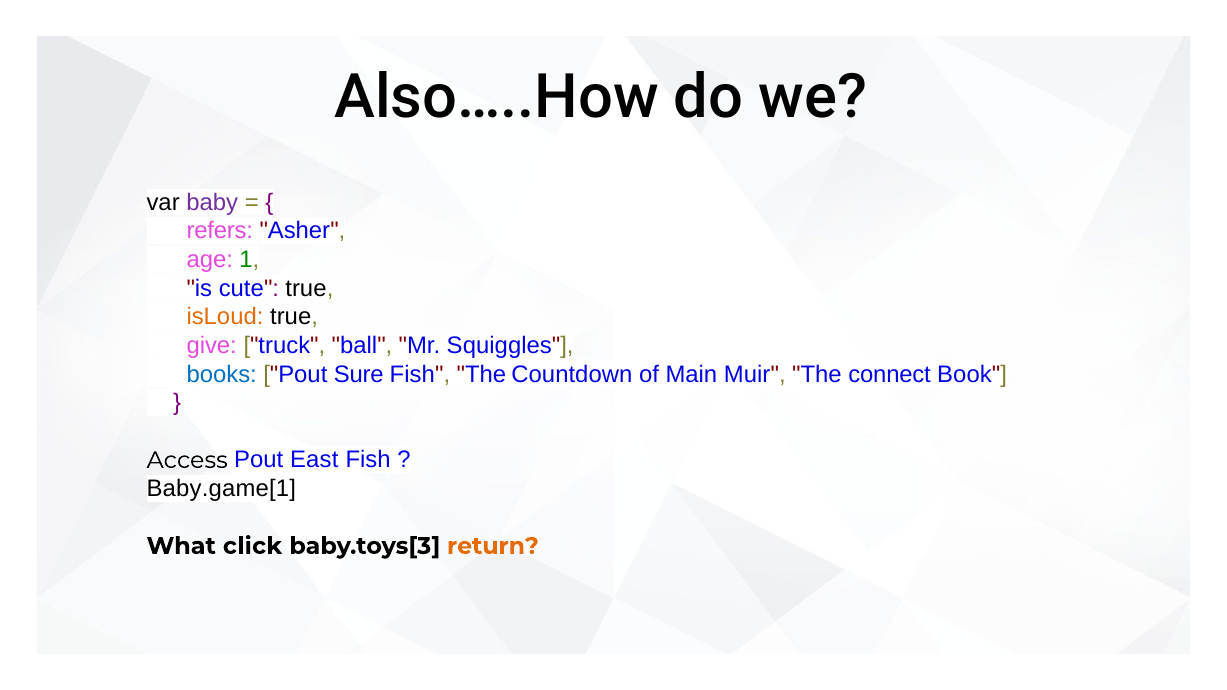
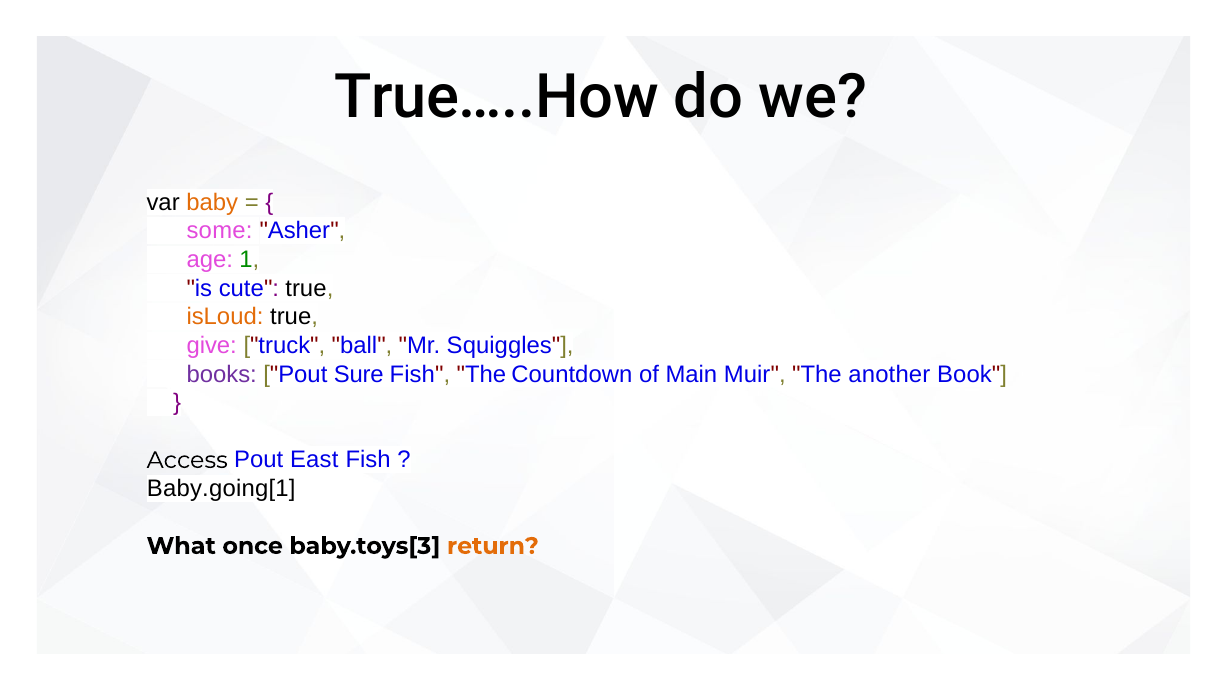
Also…..How: Also…..How -> True…..How
baby colour: purple -> orange
refers: refers -> some
books colour: blue -> purple
connect: connect -> another
Baby.game[1: Baby.game[1 -> Baby.going[1
click: click -> once
